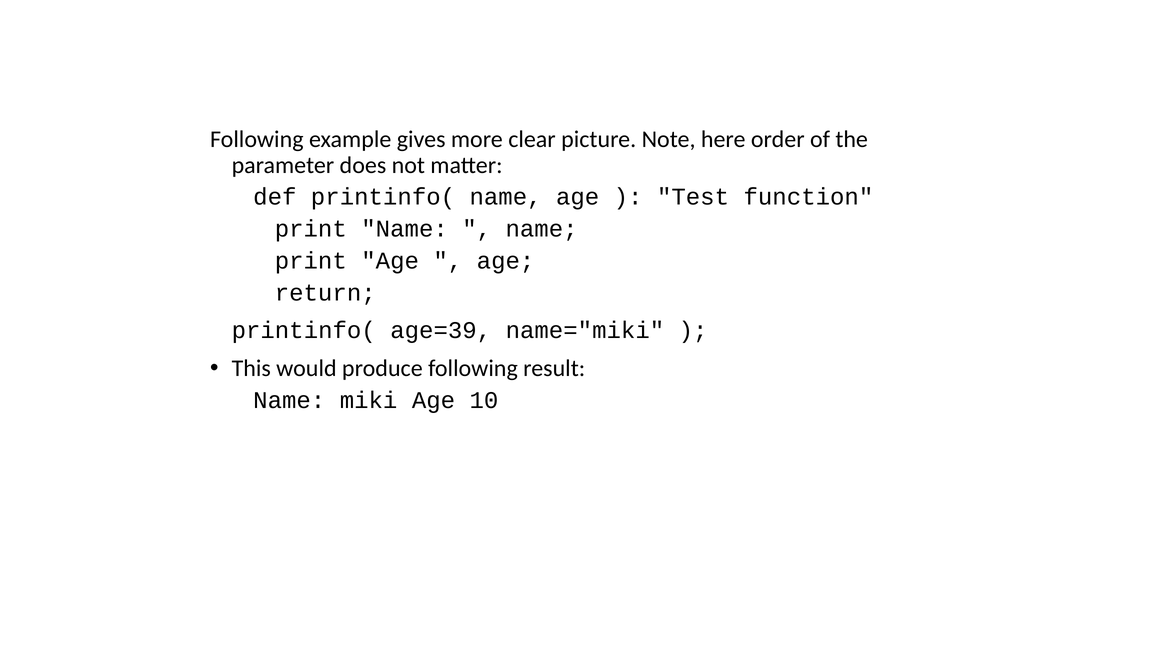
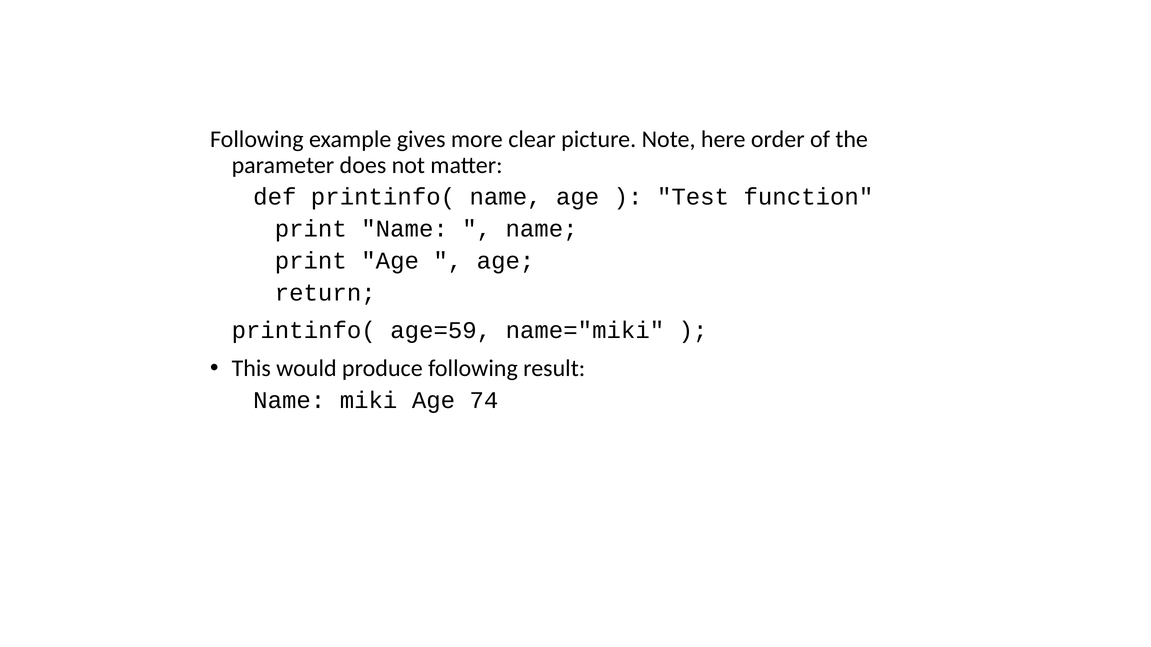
age=39: age=39 -> age=59
10: 10 -> 74
